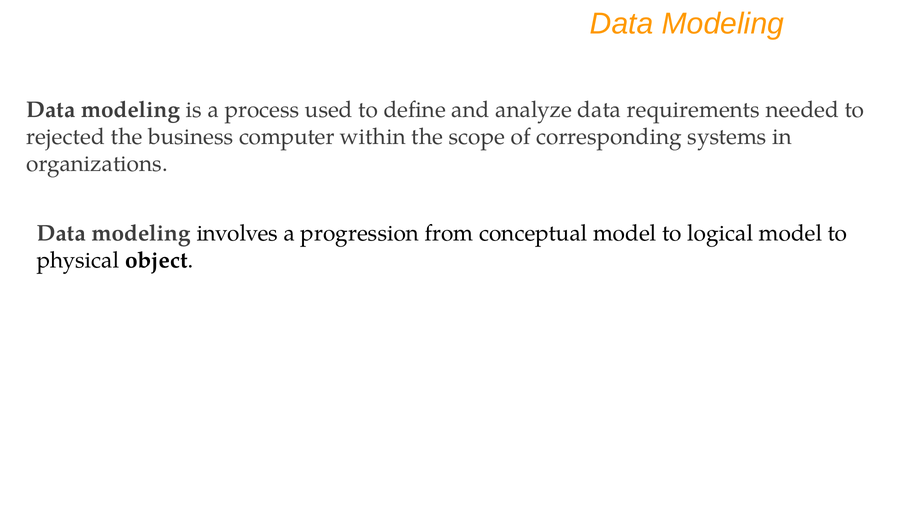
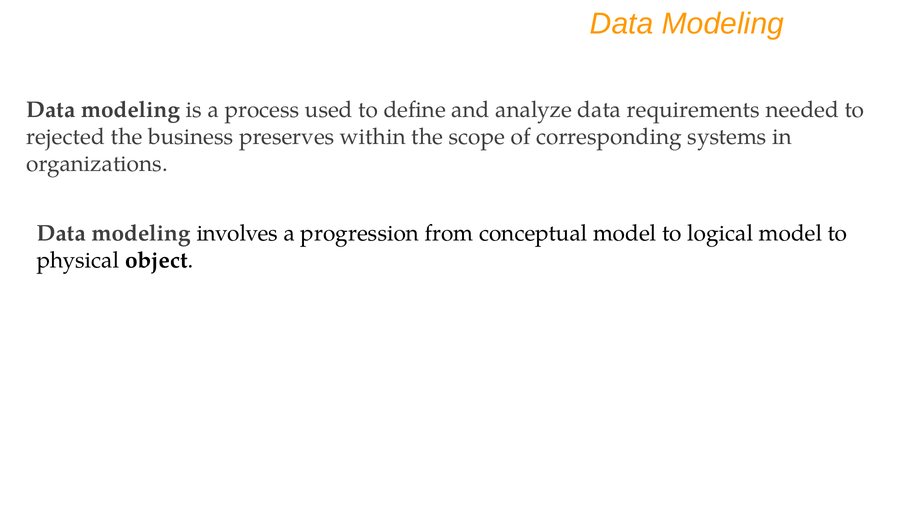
computer: computer -> preserves
